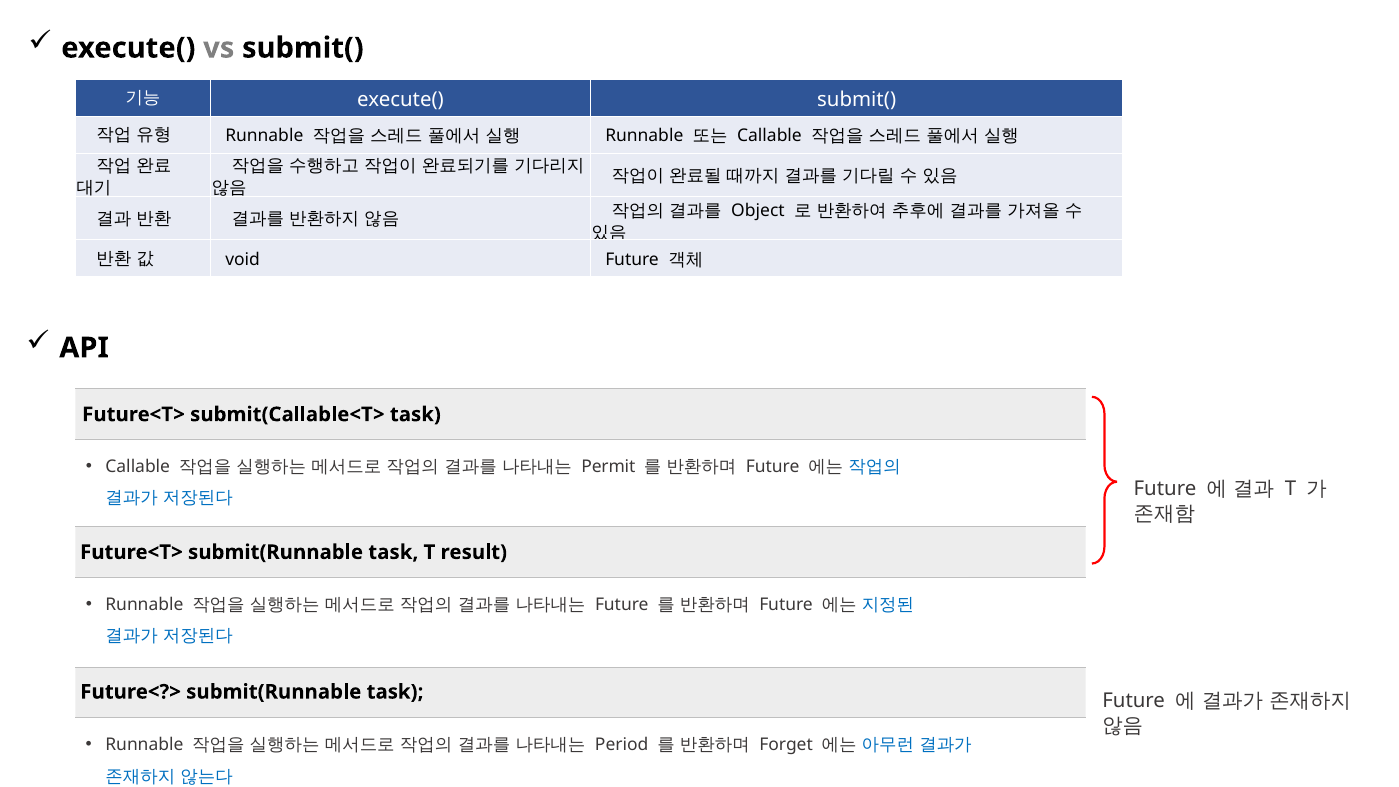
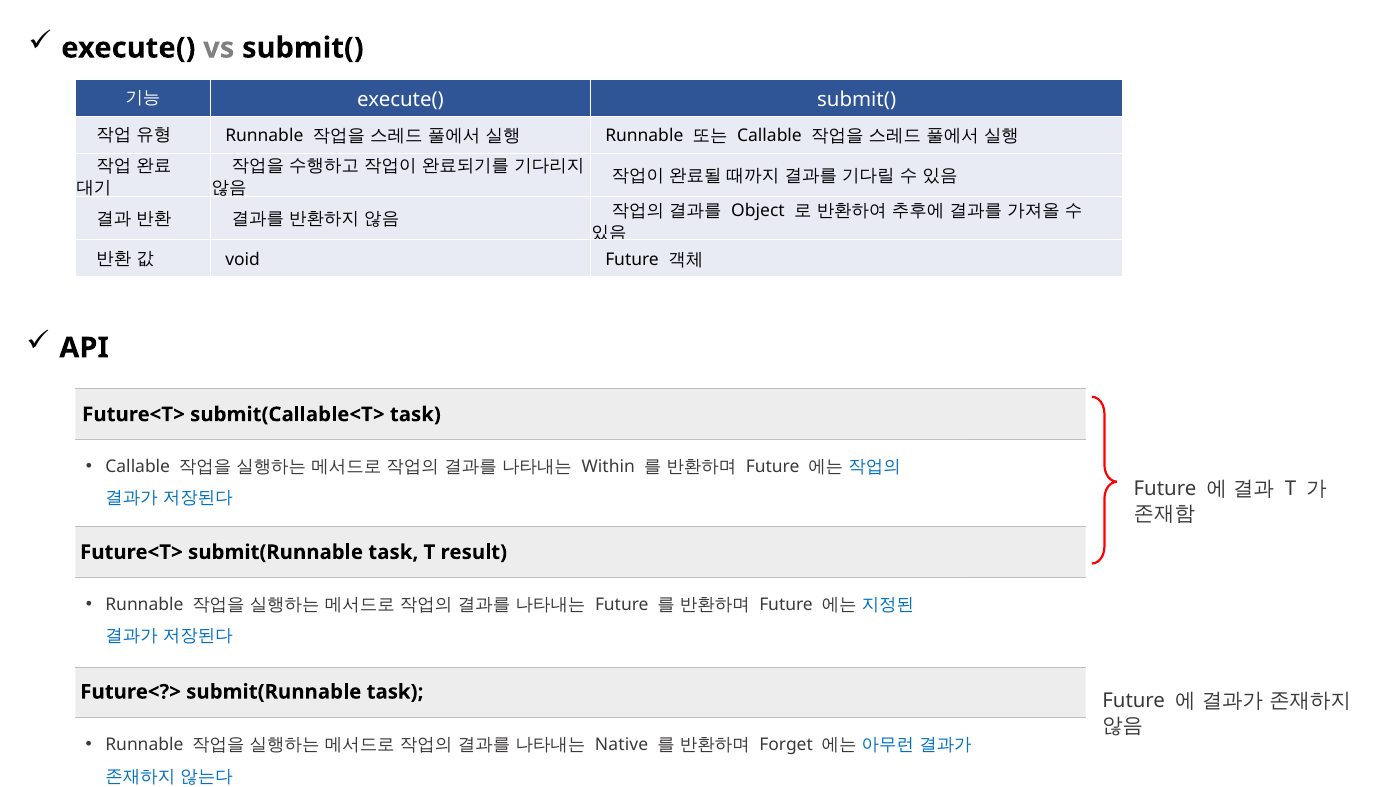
Permit: Permit -> Within
Period: Period -> Native
